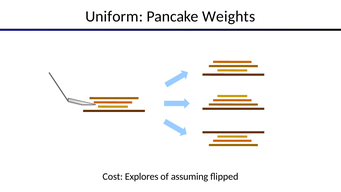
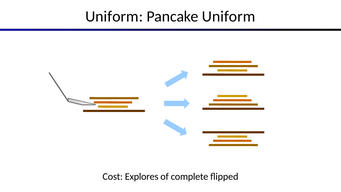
Pancake Weights: Weights -> Uniform
assuming: assuming -> complete
